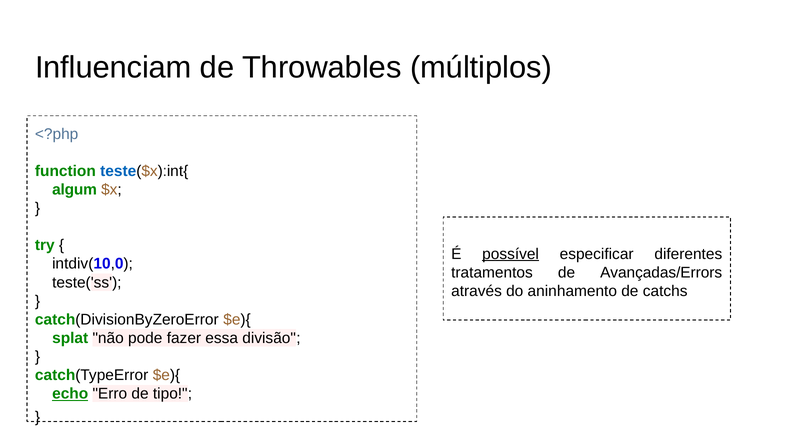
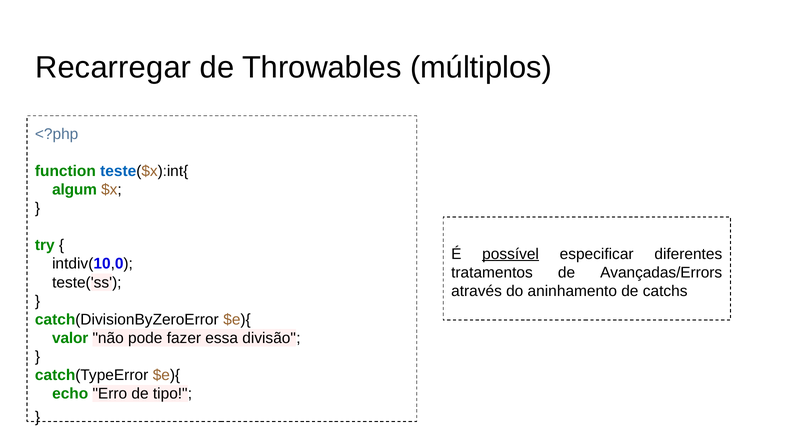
Influenciam: Influenciam -> Recarregar
splat: splat -> valor
echo underline: present -> none
